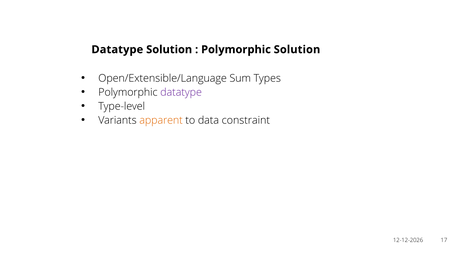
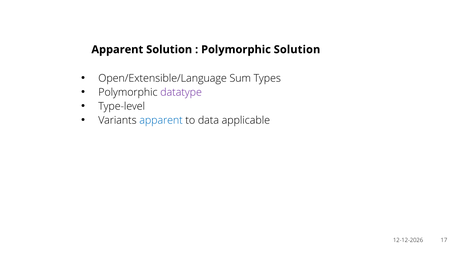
Datatype at (117, 50): Datatype -> Apparent
apparent at (161, 120) colour: orange -> blue
constraint: constraint -> applicable
